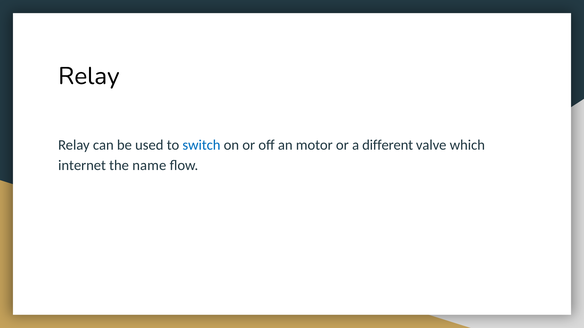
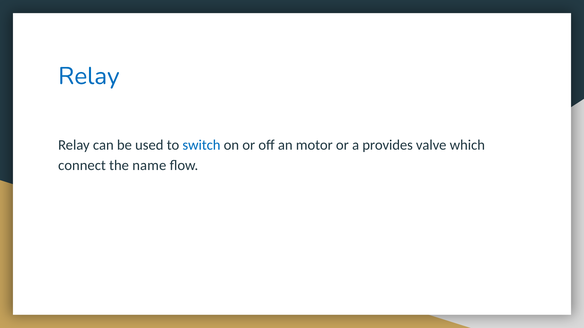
Relay at (89, 76) colour: black -> blue
different: different -> provides
internet: internet -> connect
